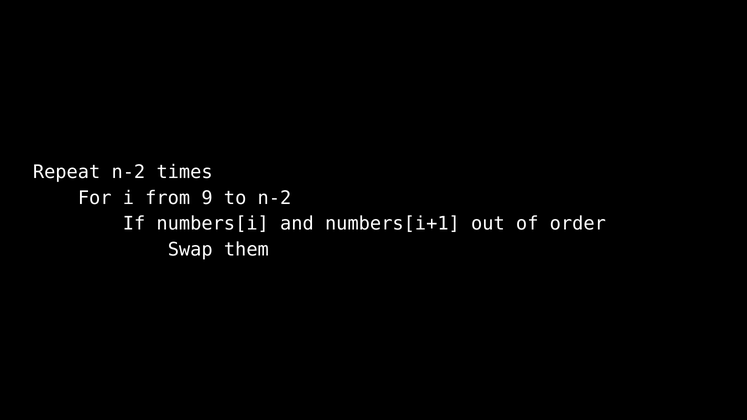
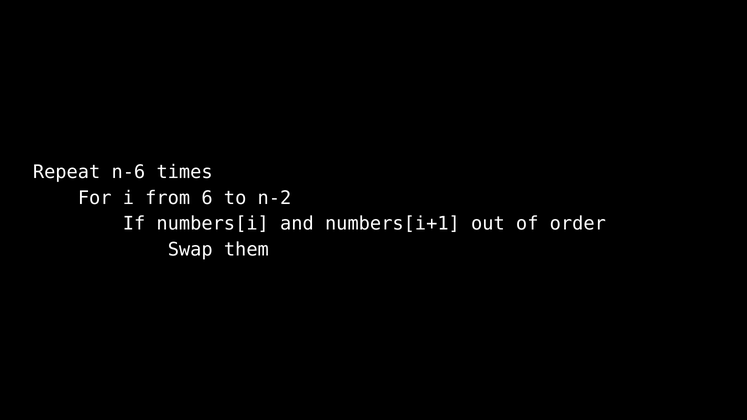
Repeat n-2: n-2 -> n-6
9: 9 -> 6
